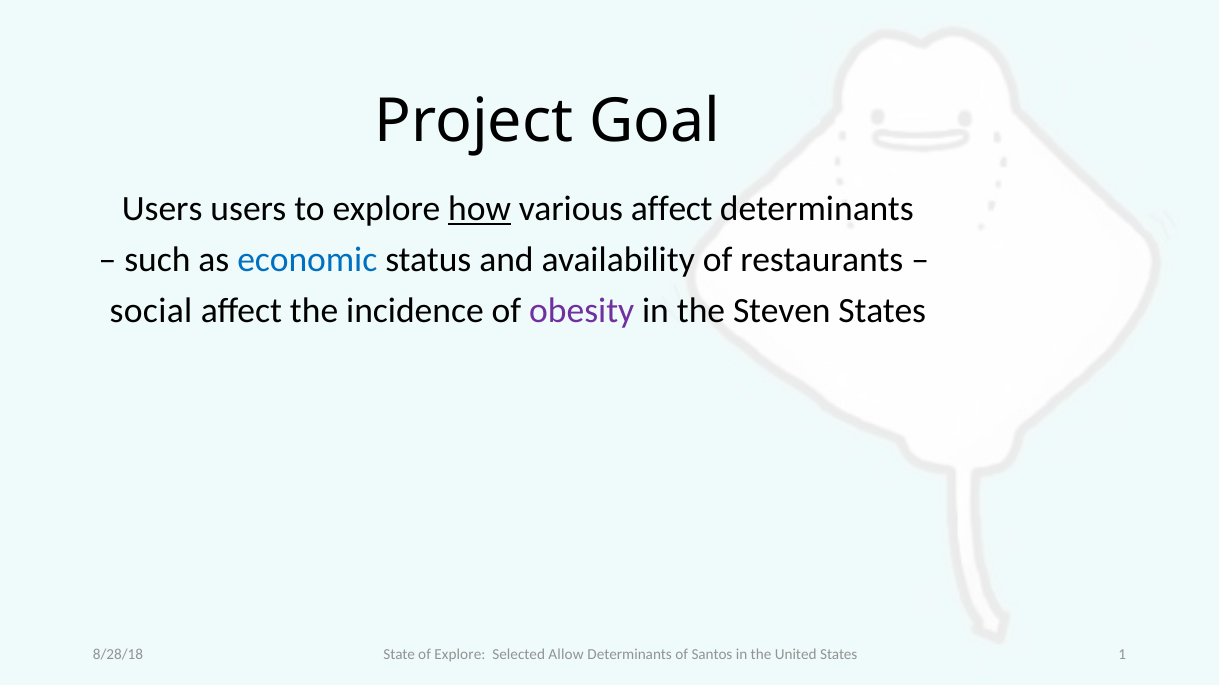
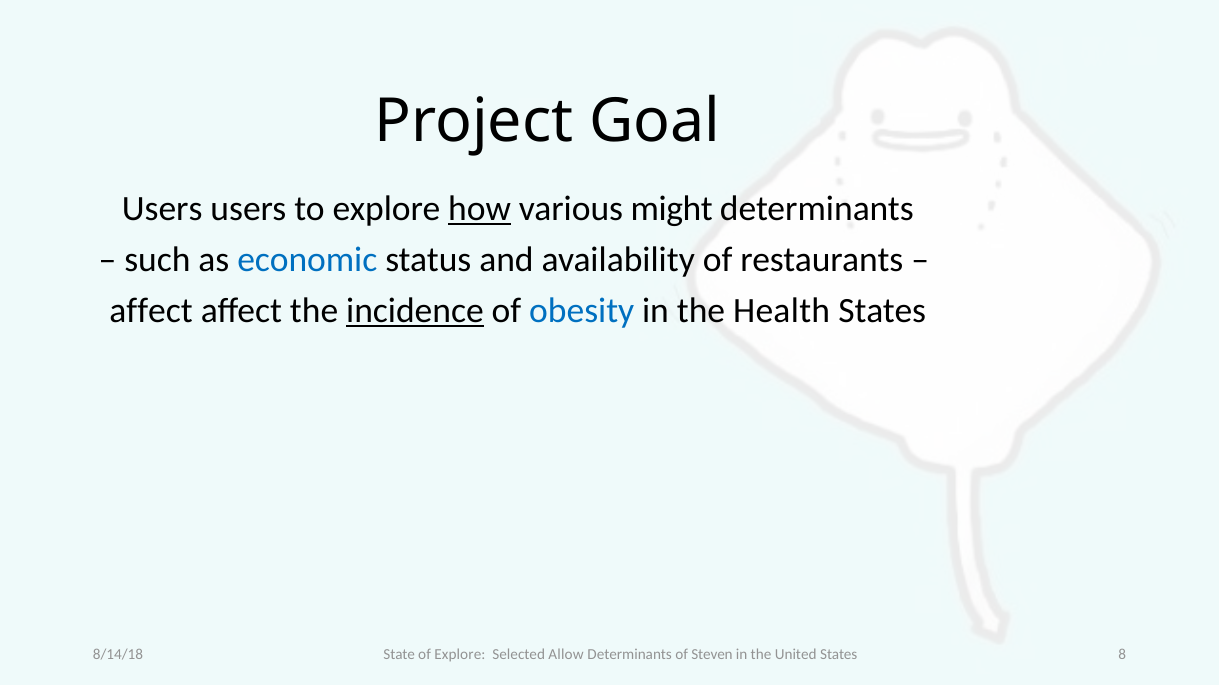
various affect: affect -> might
social at (151, 311): social -> affect
incidence underline: none -> present
obesity colour: purple -> blue
Steven: Steven -> Health
8/28/18: 8/28/18 -> 8/14/18
Santos: Santos -> Steven
1: 1 -> 8
